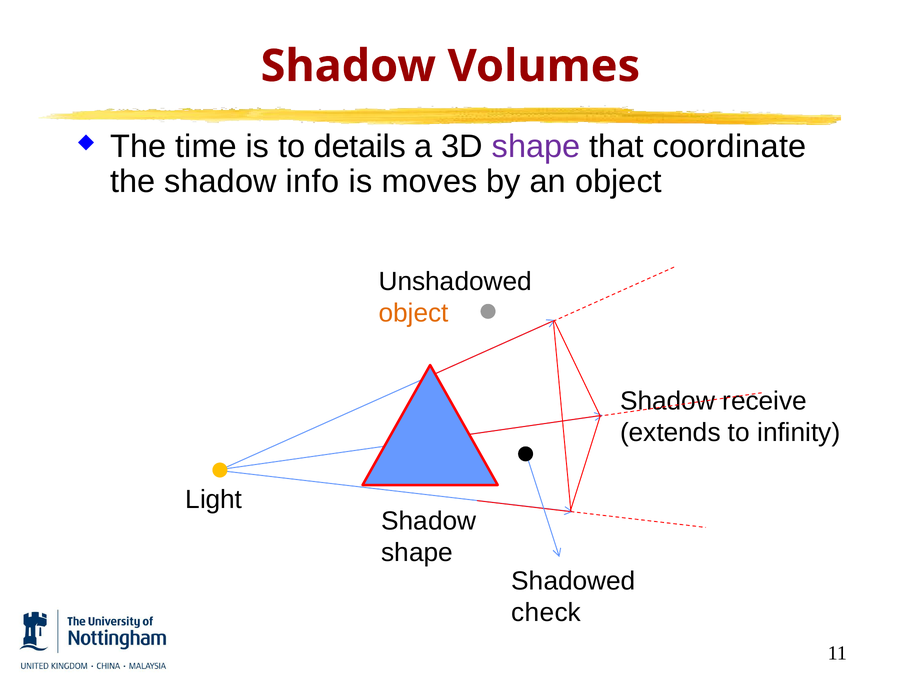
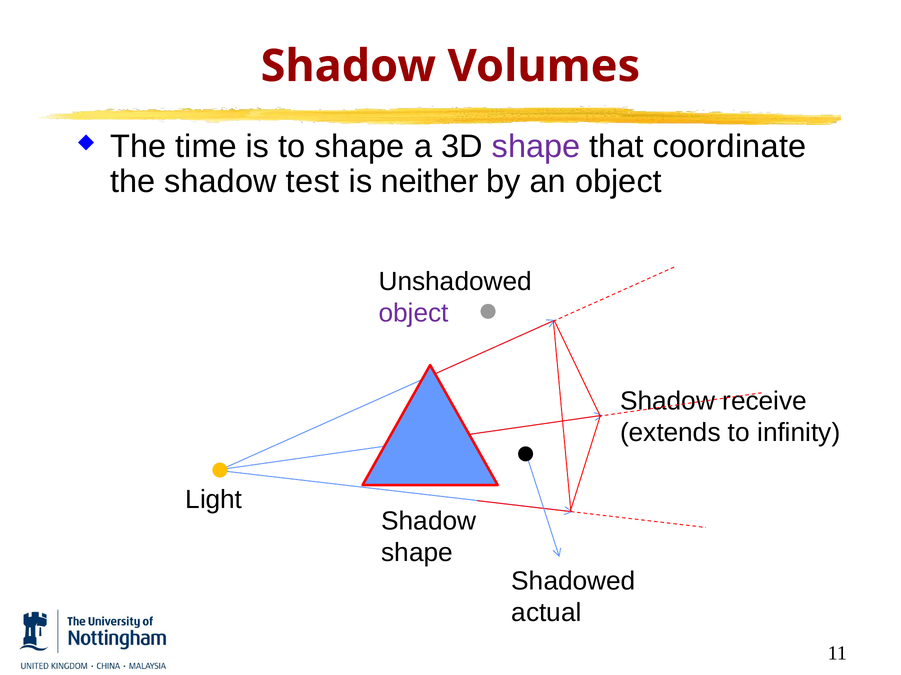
to details: details -> shape
info: info -> test
moves: moves -> neither
object at (414, 314) colour: orange -> purple
check: check -> actual
